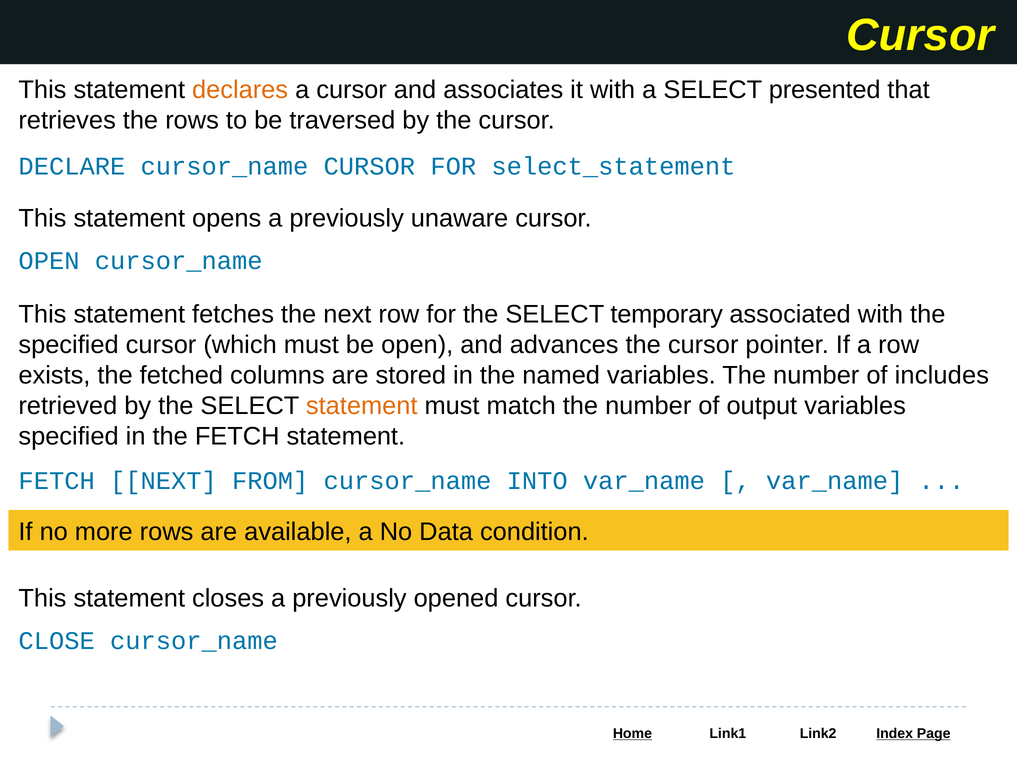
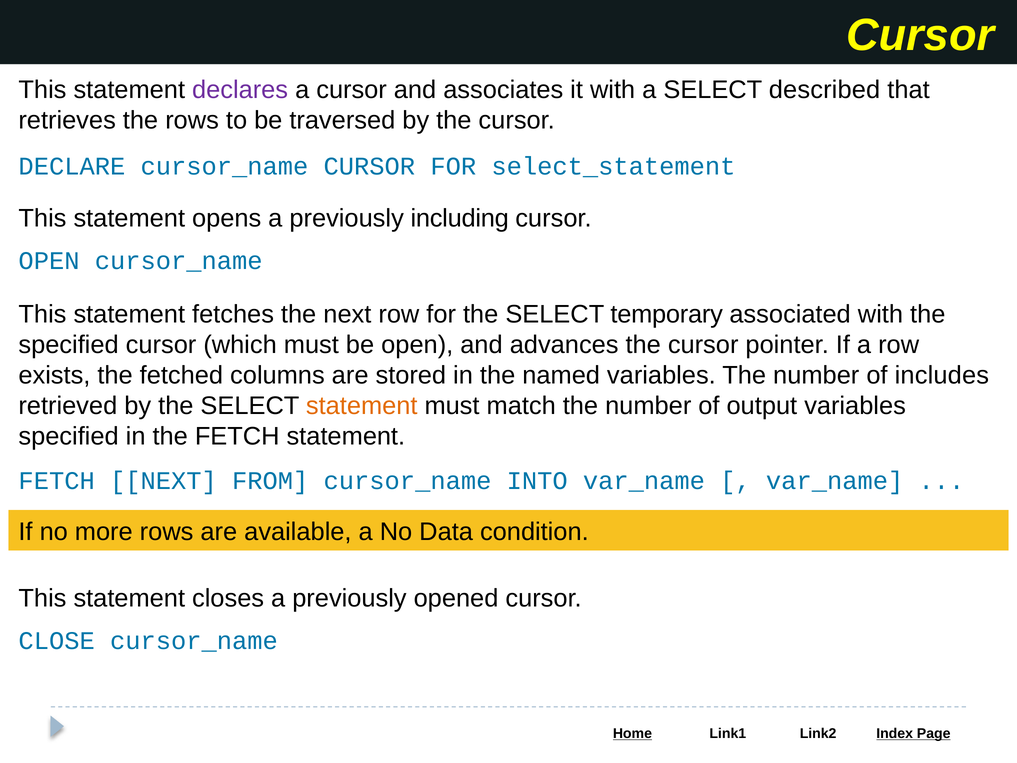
declares colour: orange -> purple
presented: presented -> described
unaware: unaware -> including
